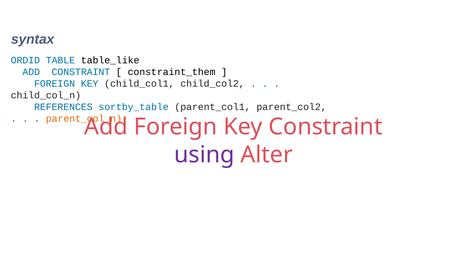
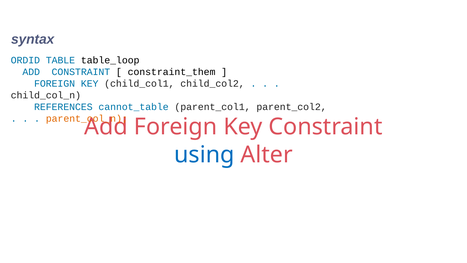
table_like: table_like -> table_loop
sortby_table: sortby_table -> cannot_table
using colour: purple -> blue
